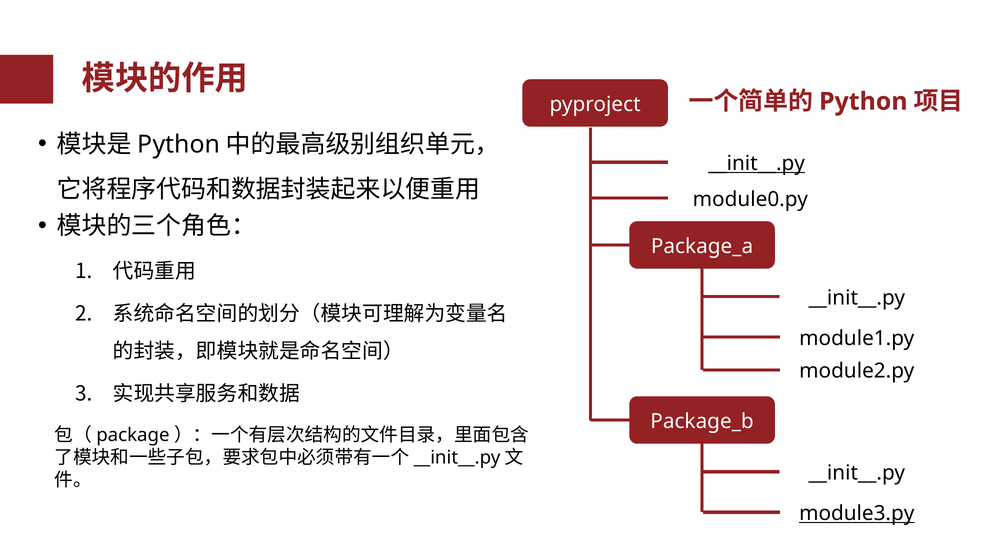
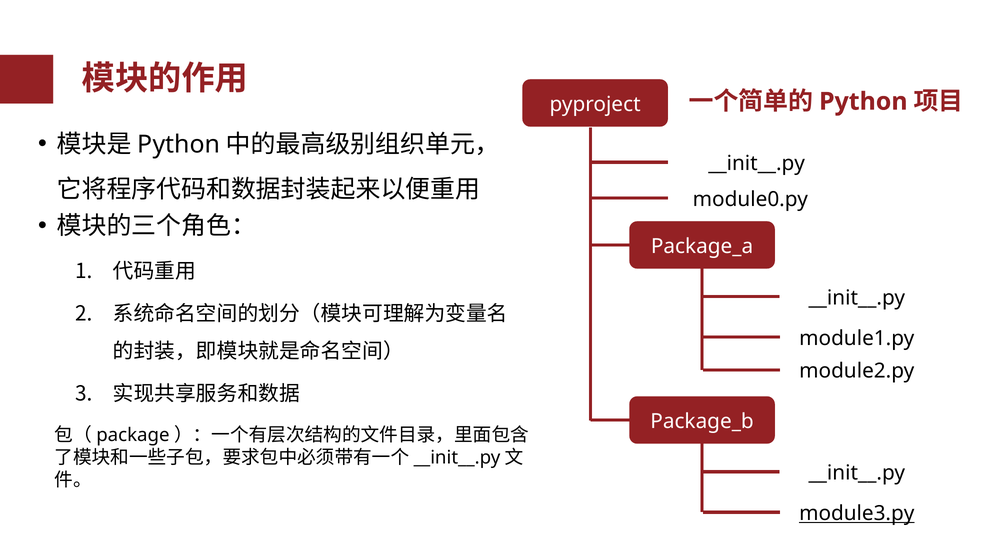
__init__.py at (757, 164) underline: present -> none
